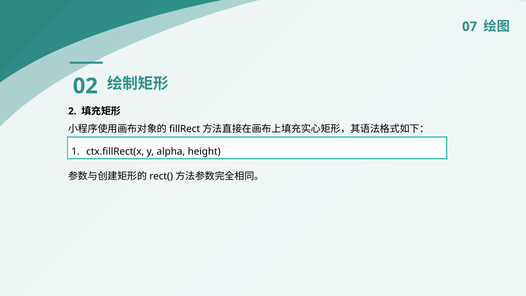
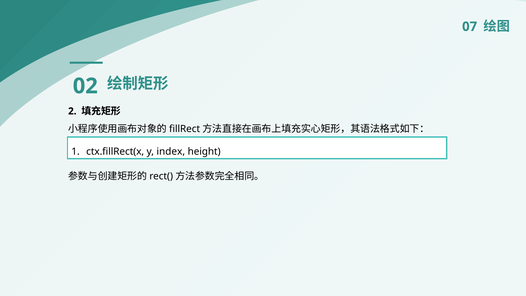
alpha: alpha -> index
